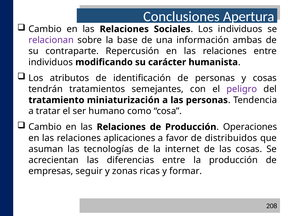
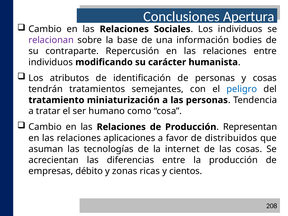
ambas: ambas -> bodies
peligro colour: purple -> blue
Operaciones: Operaciones -> Representan
seguir: seguir -> débito
formar: formar -> cientos
